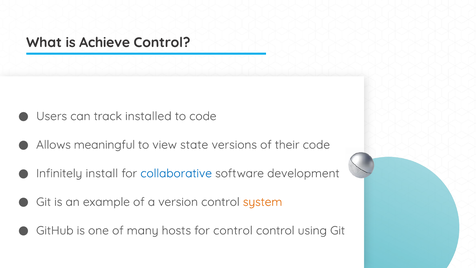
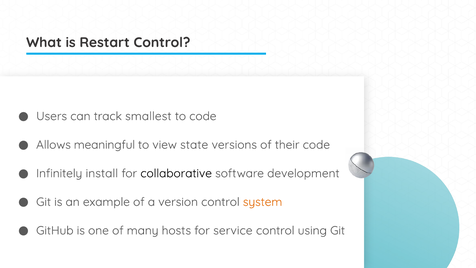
Achieve: Achieve -> Restart
installed: installed -> smallest
collaborative colour: blue -> black
for control: control -> service
